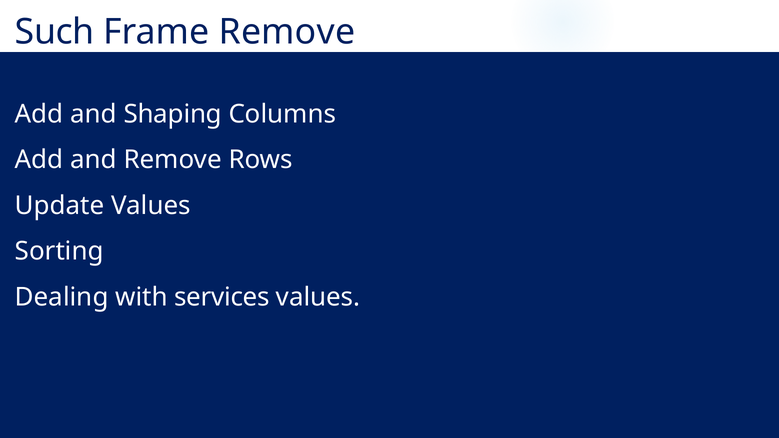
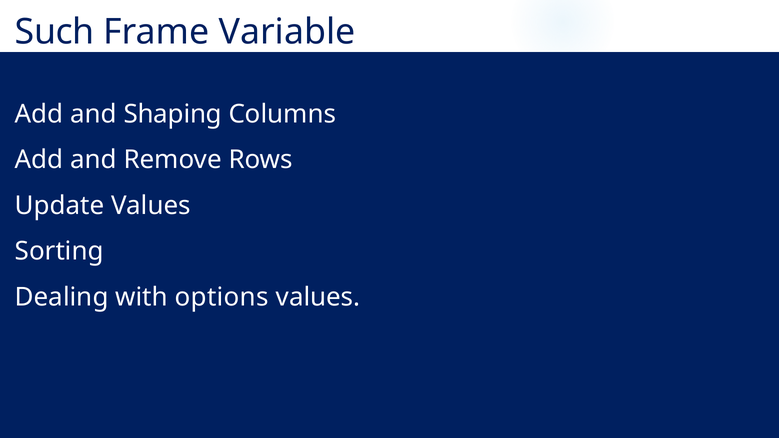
Frame Remove: Remove -> Variable
services: services -> options
